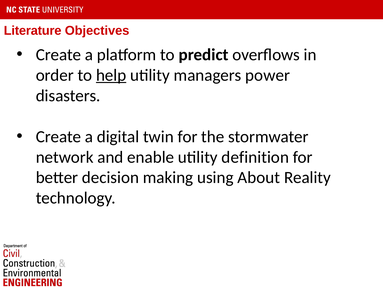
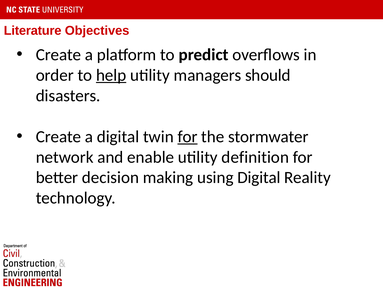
power: power -> should
for at (188, 136) underline: none -> present
using About: About -> Digital
